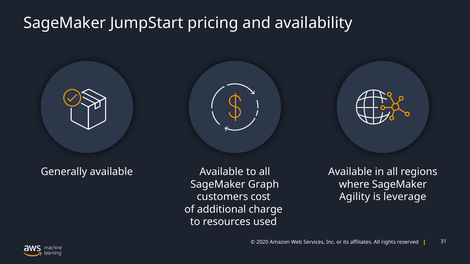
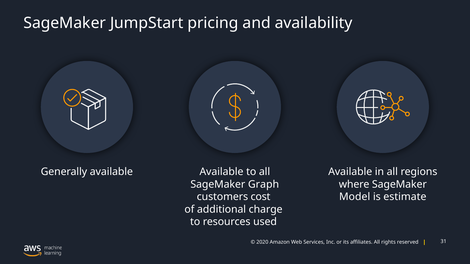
Agility: Agility -> Model
leverage: leverage -> estimate
